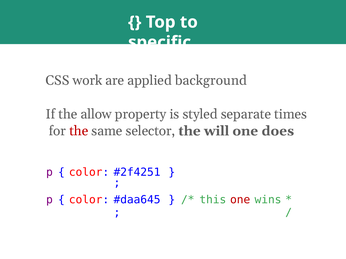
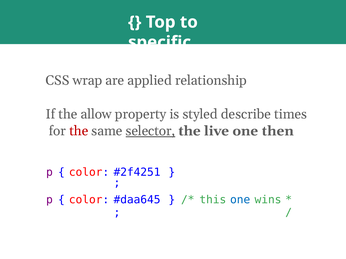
work: work -> wrap
background: background -> relationship
separate: separate -> describe
selector underline: none -> present
will: will -> live
does: does -> then
one at (240, 200) colour: red -> blue
